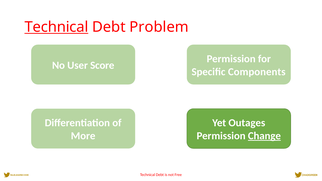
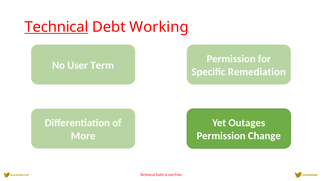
Problem: Problem -> Working
Score: Score -> Term
Components: Components -> Remediation
Change underline: present -> none
